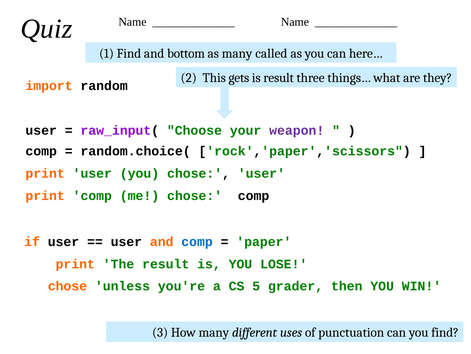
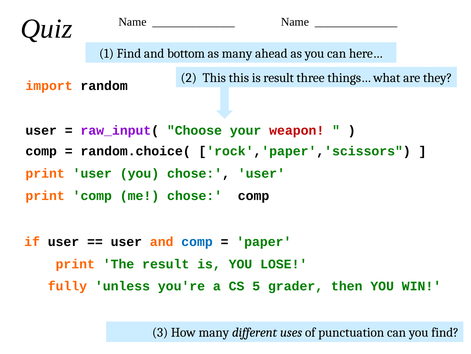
called: called -> ahead
This gets: gets -> this
weapon colour: purple -> red
chose at (67, 286): chose -> fully
